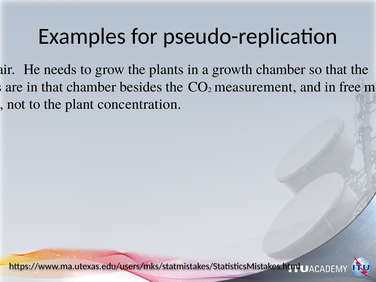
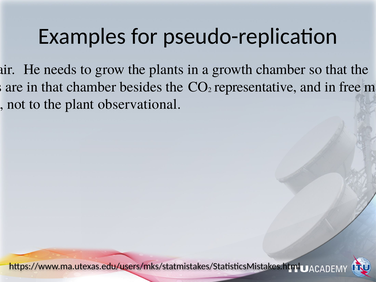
measurement: measurement -> representative
plant concentration: concentration -> observational
